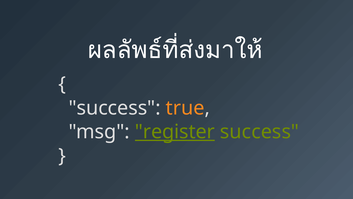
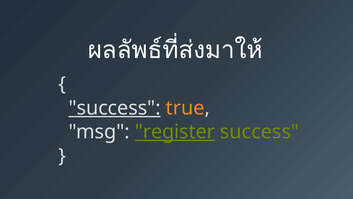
success at (115, 108) underline: none -> present
